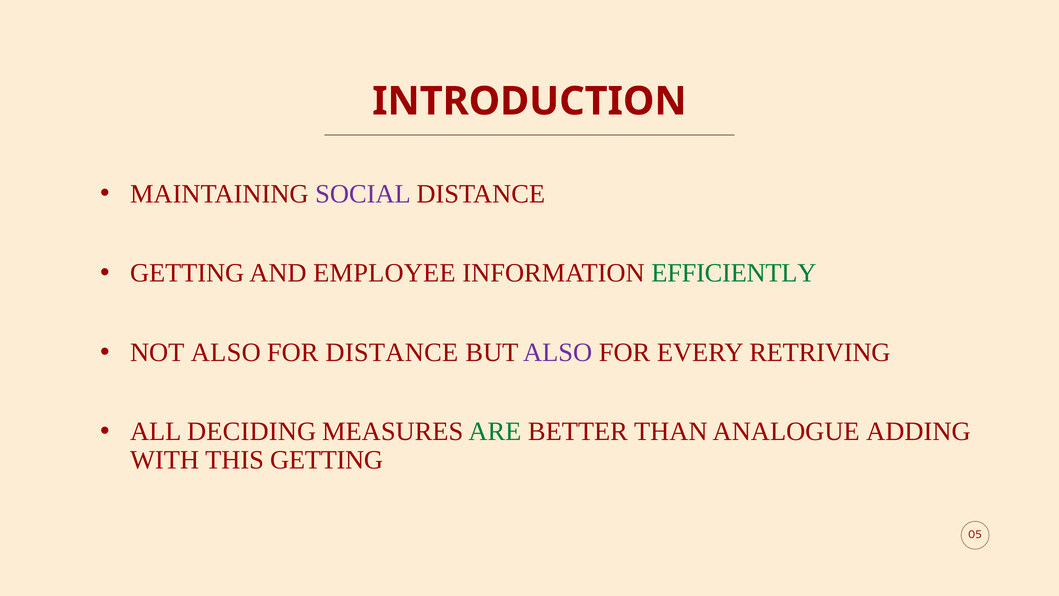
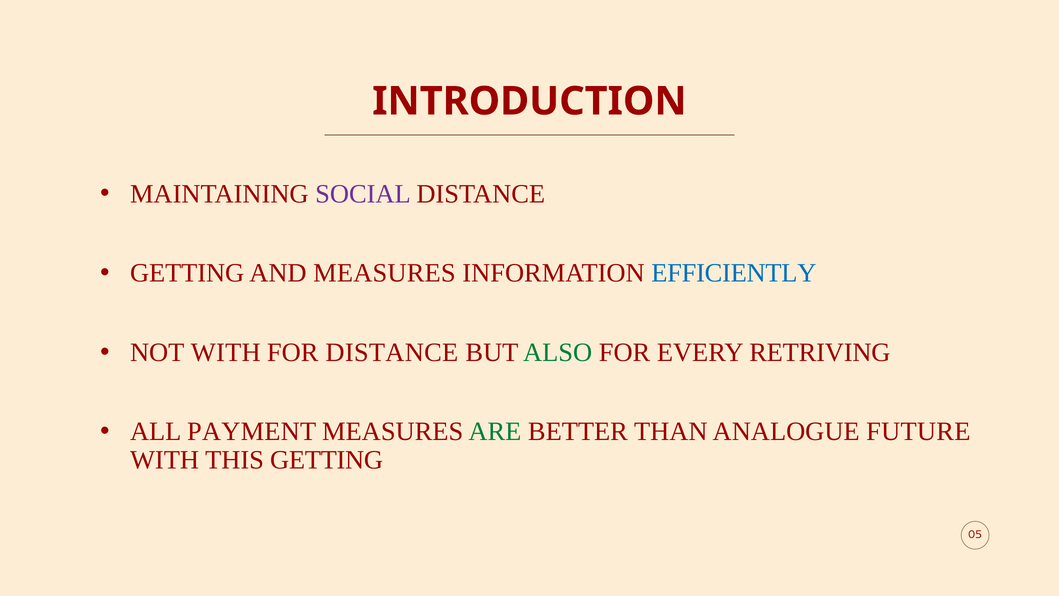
AND EMPLOYEE: EMPLOYEE -> MEASURES
EFFICIENTLY colour: green -> blue
NOT ALSO: ALSO -> WITH
ALSO at (558, 352) colour: purple -> green
DECIDING: DECIDING -> PAYMENT
ADDING: ADDING -> FUTURE
